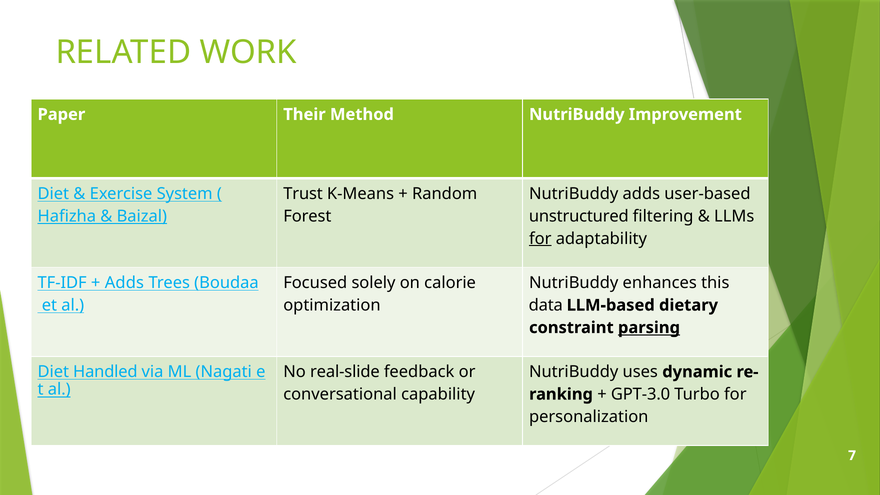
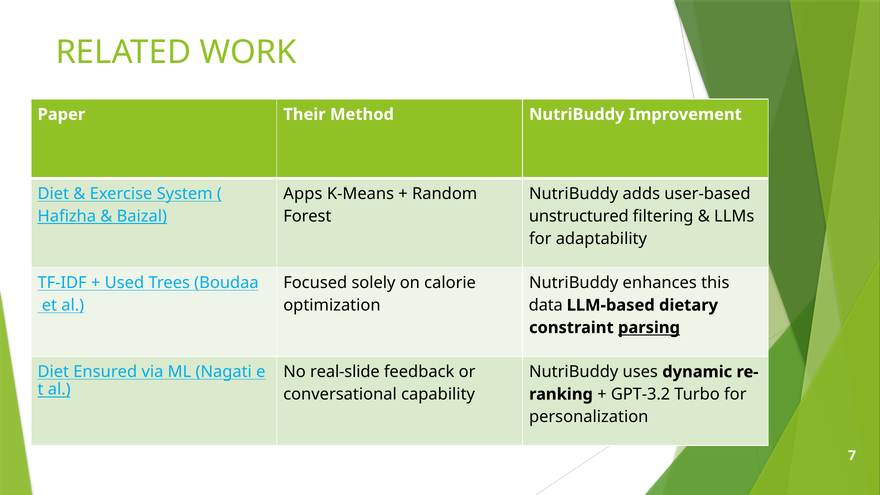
Trust: Trust -> Apps
for at (540, 239) underline: present -> none
Adds at (124, 283): Adds -> Used
Handled: Handled -> Ensured
GPT-3.0: GPT-3.0 -> GPT-3.2
